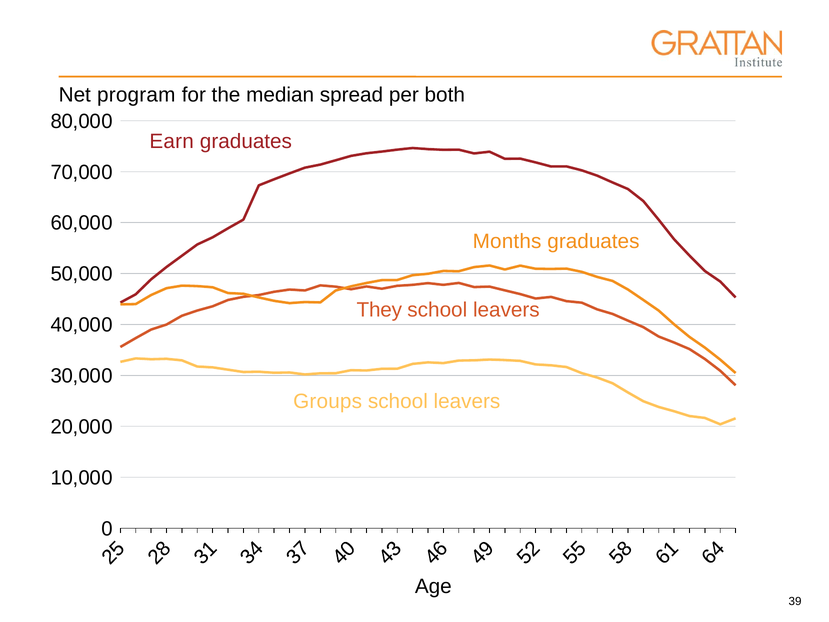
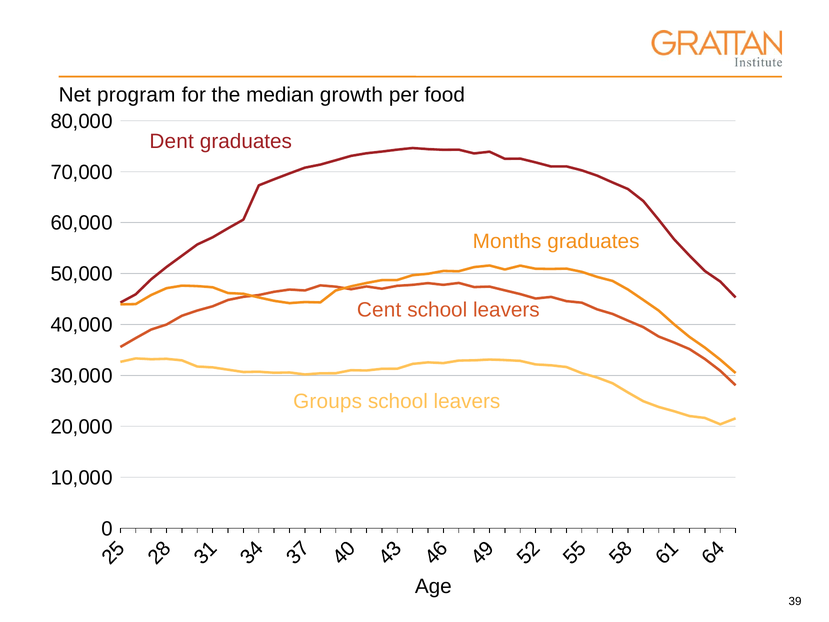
spread: spread -> growth
both: both -> food
Earn: Earn -> Dent
They: They -> Cent
